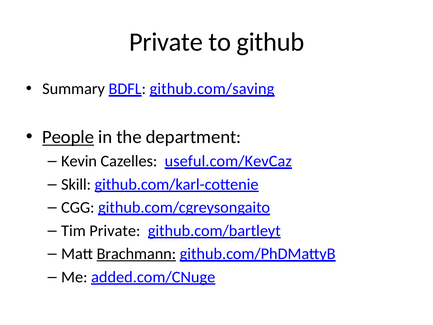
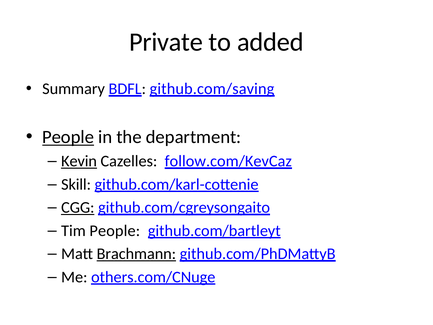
github: github -> added
Kevin underline: none -> present
useful.com/KevCaz: useful.com/KevCaz -> follow.com/KevCaz
CGG underline: none -> present
Tim Private: Private -> People
added.com/CNuge: added.com/CNuge -> others.com/CNuge
